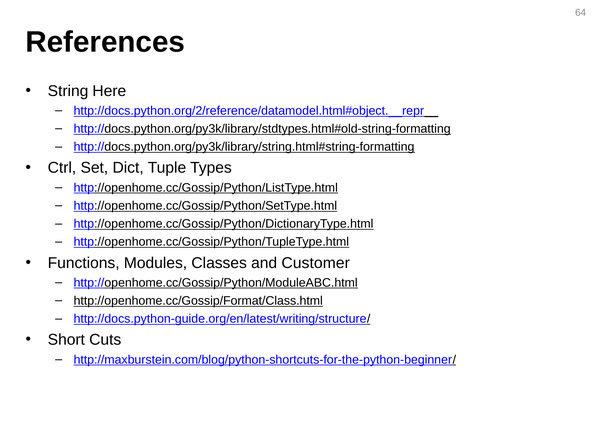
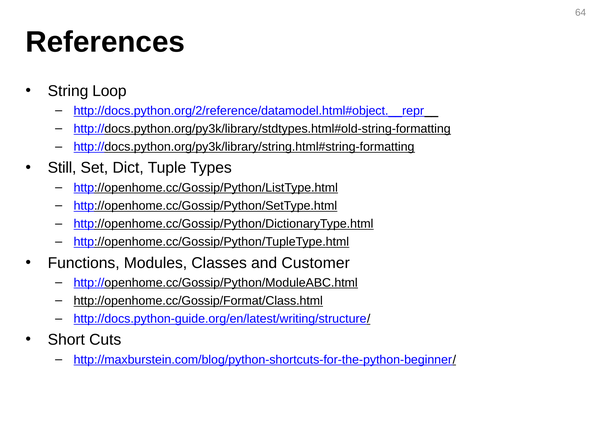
Here: Here -> Loop
Ctrl: Ctrl -> Still
